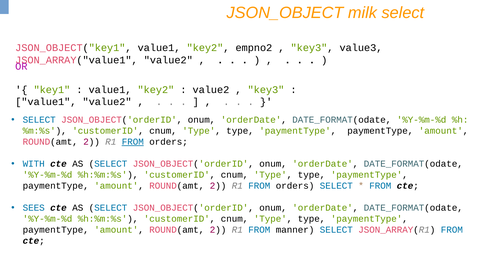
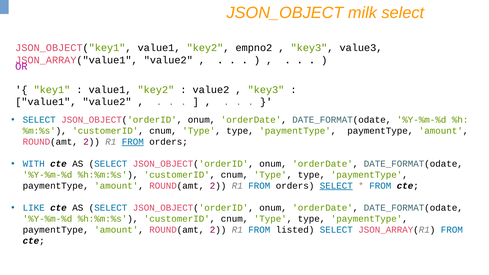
SELECT at (336, 186) underline: none -> present
SEES: SEES -> LIKE
manner: manner -> listed
